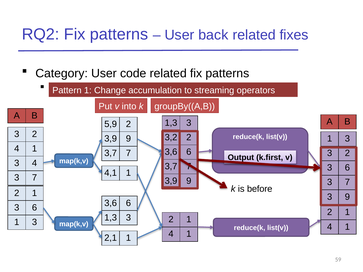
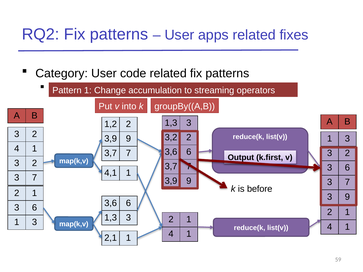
back: back -> apps
5,9: 5,9 -> 1,2
4 at (35, 163): 4 -> 2
